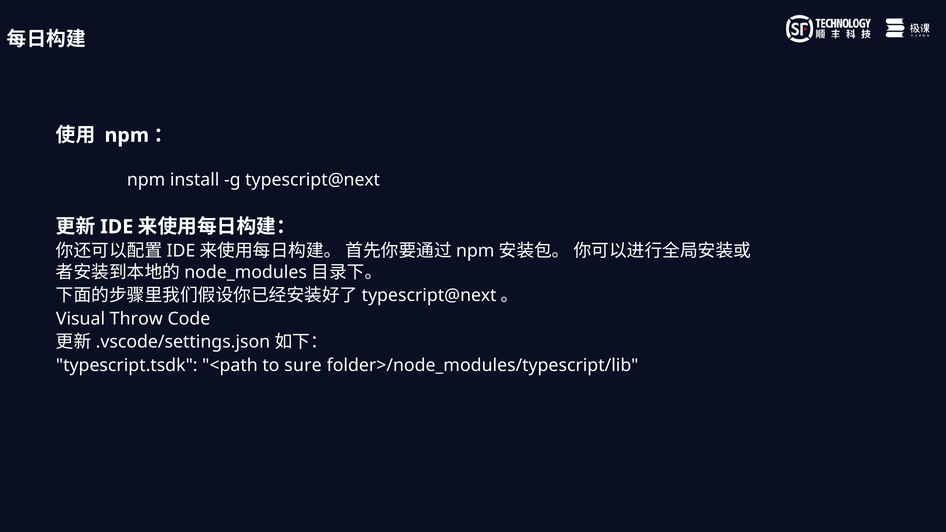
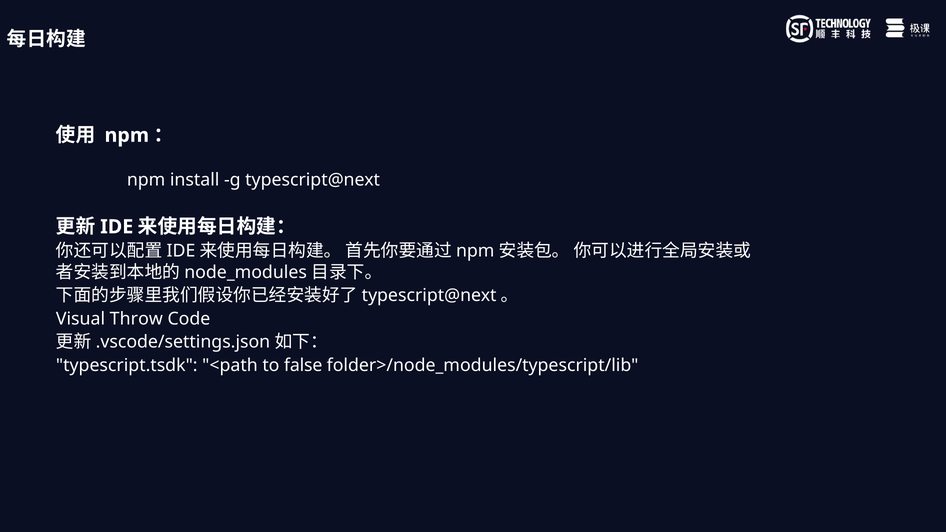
sure: sure -> false
